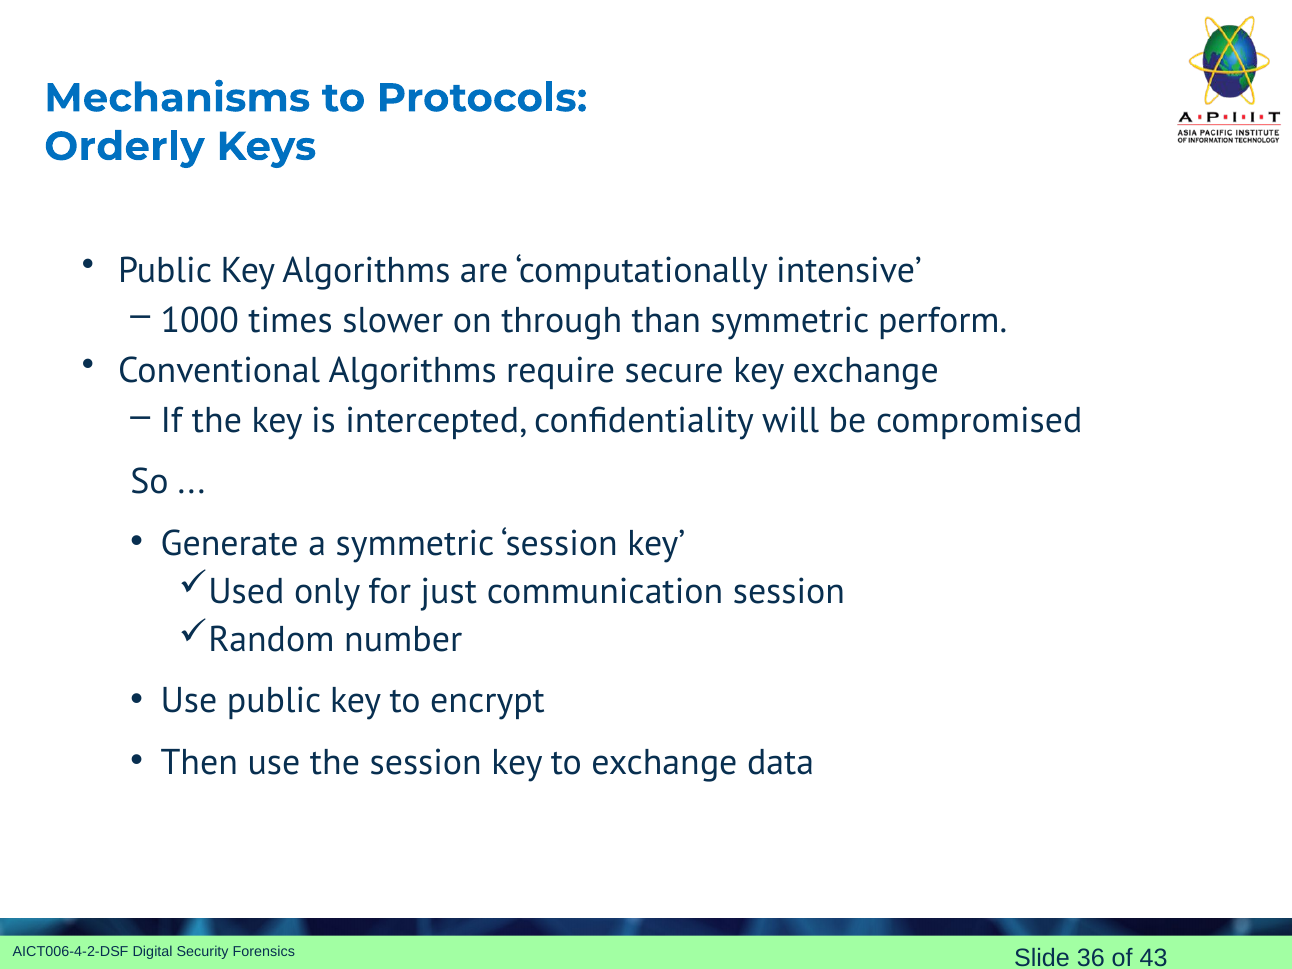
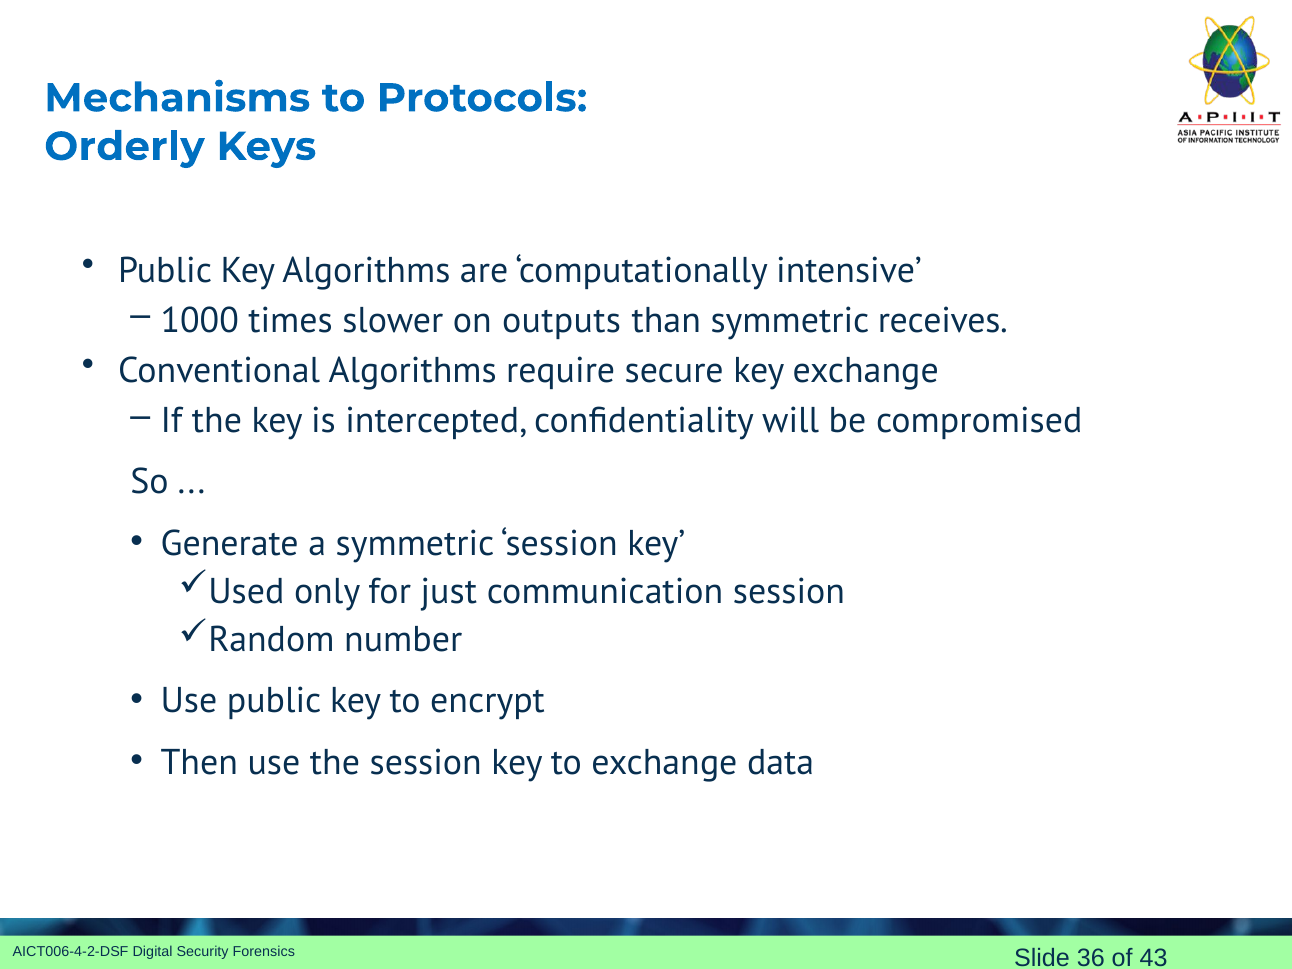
through: through -> outputs
perform: perform -> receives
